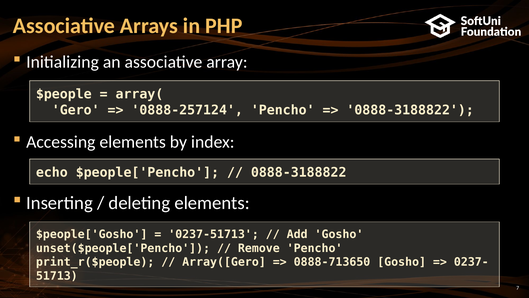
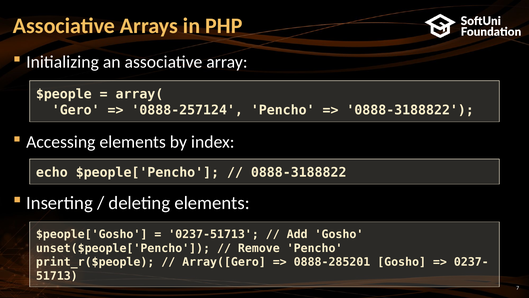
0888-713650: 0888-713650 -> 0888-285201
